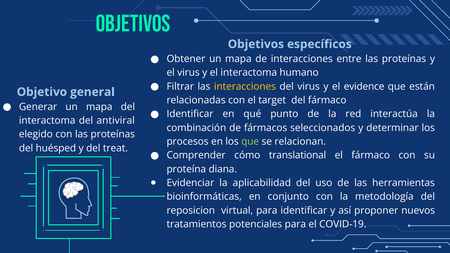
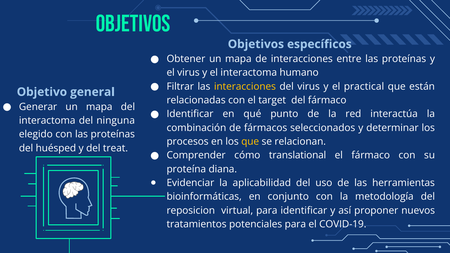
evidence: evidence -> practical
antiviral: antiviral -> ninguna
que at (250, 142) colour: light green -> yellow
